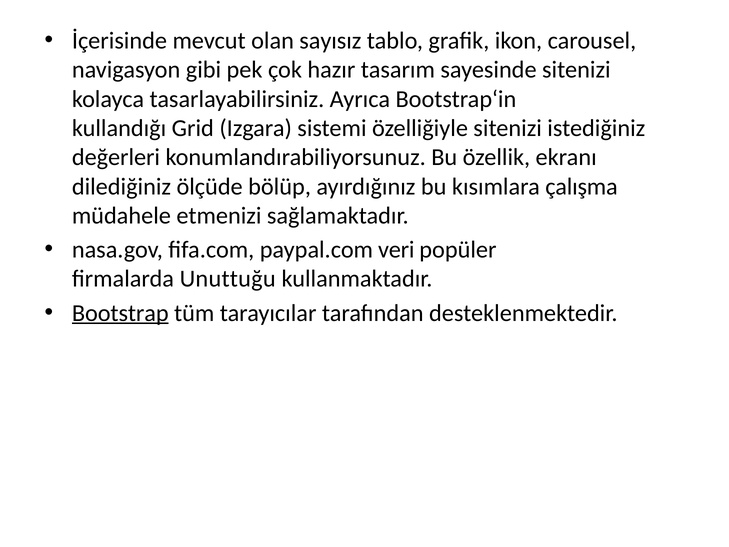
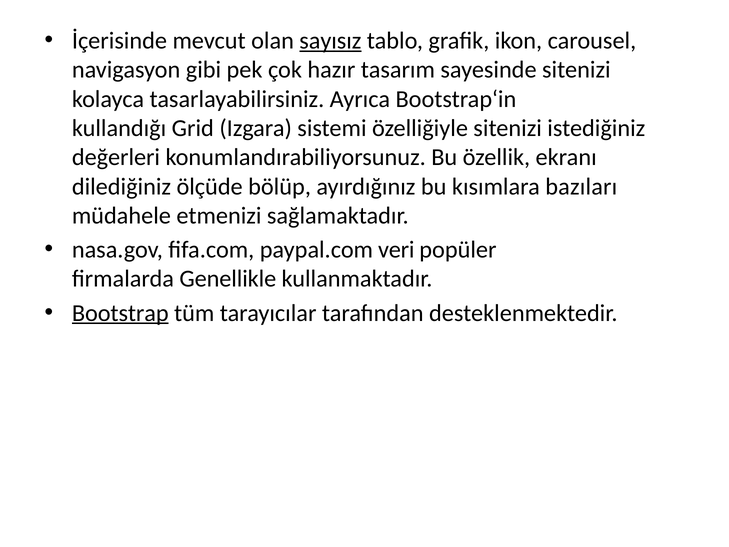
sayısız underline: none -> present
çalışma: çalışma -> bazıları
Unuttuğu: Unuttuğu -> Genellikle
